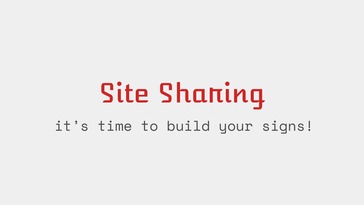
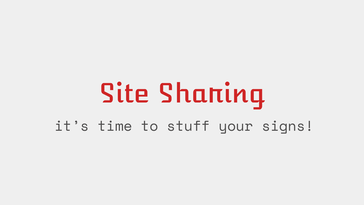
build: build -> stuff
